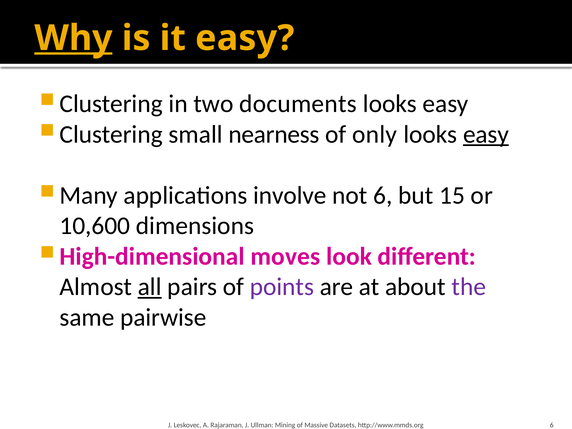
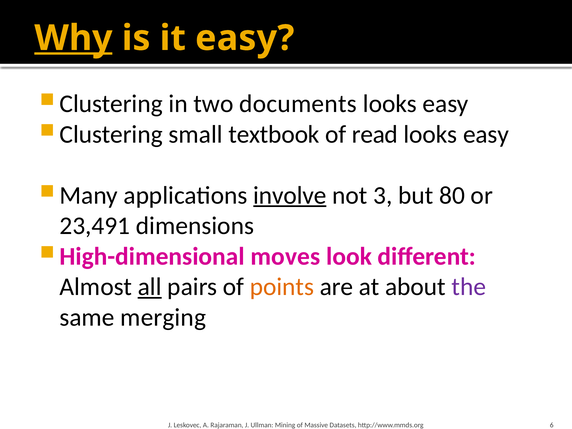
nearness: nearness -> textbook
only: only -> read
easy at (486, 134) underline: present -> none
involve underline: none -> present
not 6: 6 -> 3
15: 15 -> 80
10,600: 10,600 -> 23,491
points colour: purple -> orange
pairwise: pairwise -> merging
